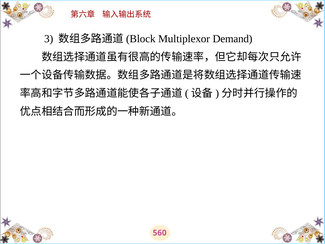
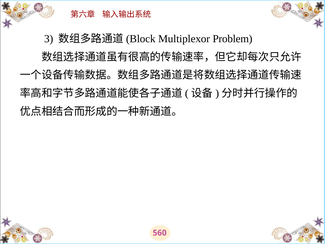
Demand: Demand -> Problem
